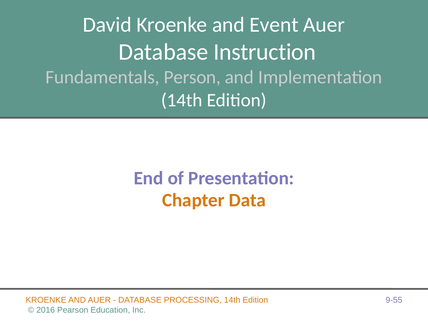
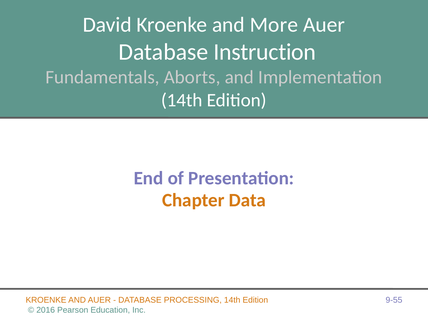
Event: Event -> More
Person: Person -> Aborts
